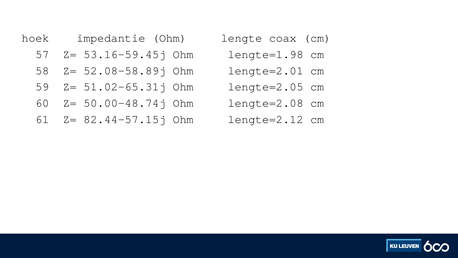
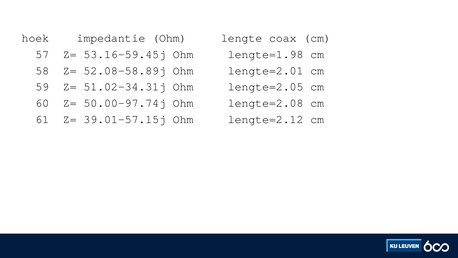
51.02-65.31j: 51.02-65.31j -> 51.02-34.31j
50.00-48.74j: 50.00-48.74j -> 50.00-97.74j
82.44-57.15j: 82.44-57.15j -> 39.01-57.15j
